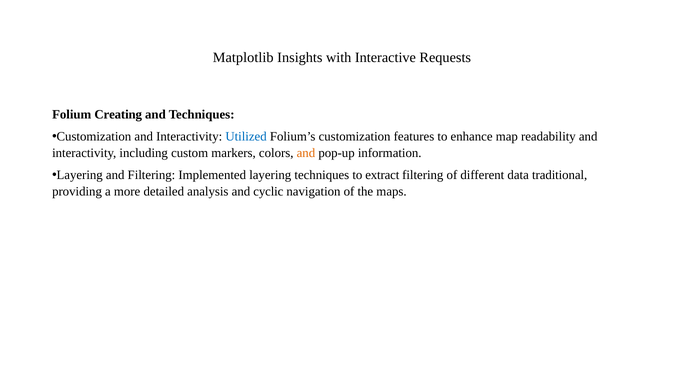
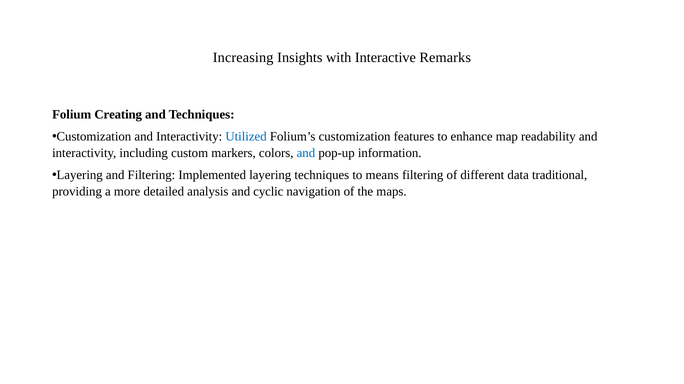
Matplotlib: Matplotlib -> Increasing
Requests: Requests -> Remarks
and at (306, 153) colour: orange -> blue
extract: extract -> means
